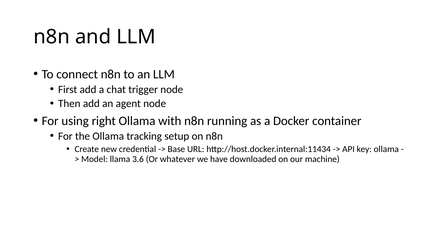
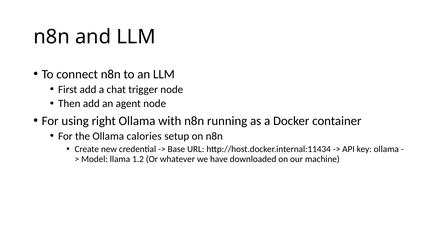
tracking: tracking -> calories
3.6: 3.6 -> 1.2
